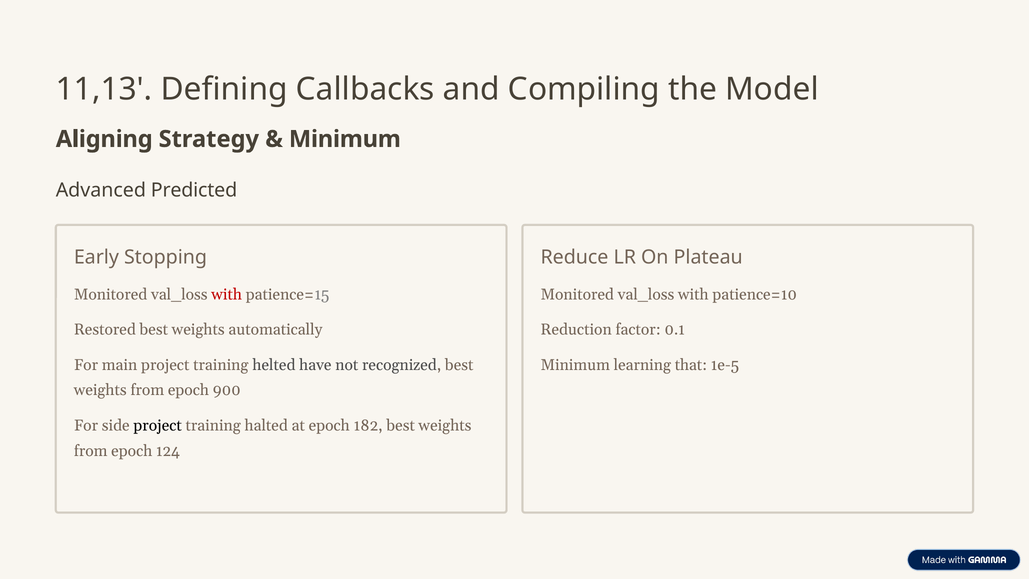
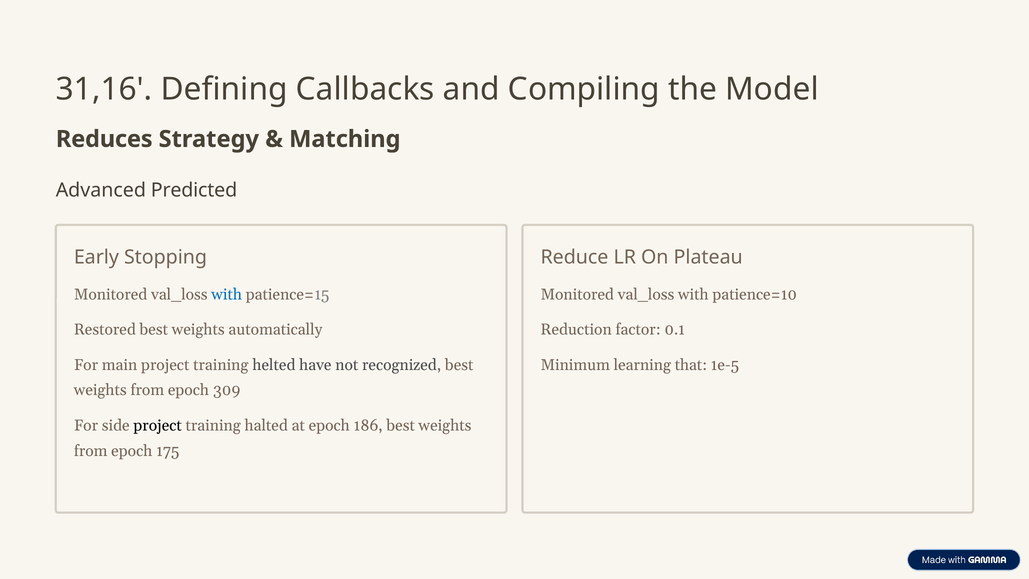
11,13: 11,13 -> 31,16
Aligning: Aligning -> Reduces
Minimum at (345, 139): Minimum -> Matching
with at (227, 295) colour: red -> blue
900: 900 -> 309
182: 182 -> 186
124: 124 -> 175
